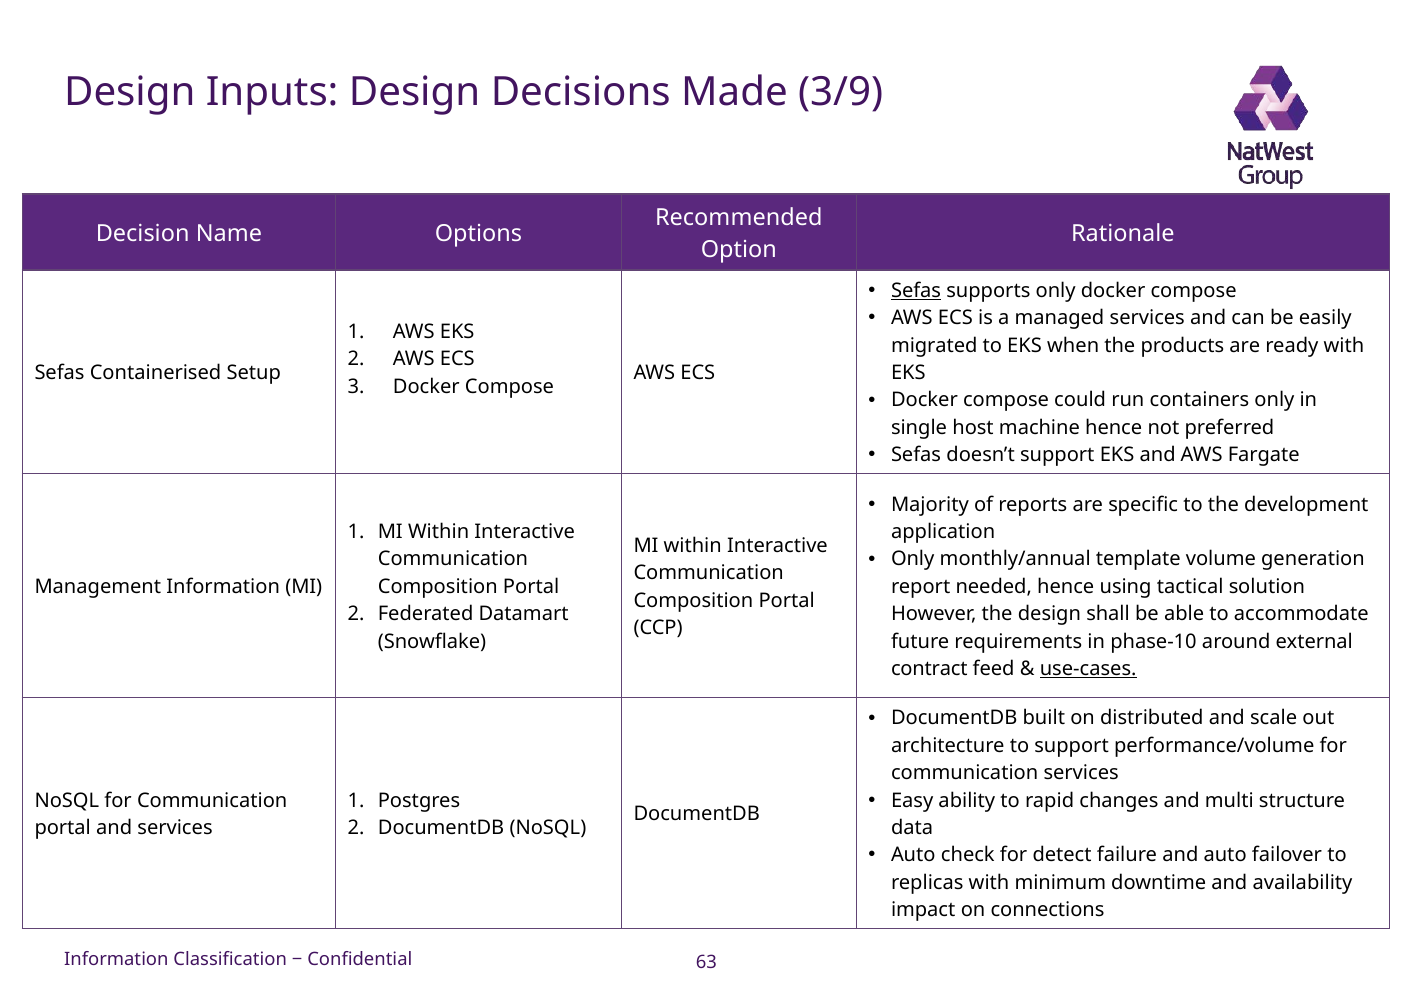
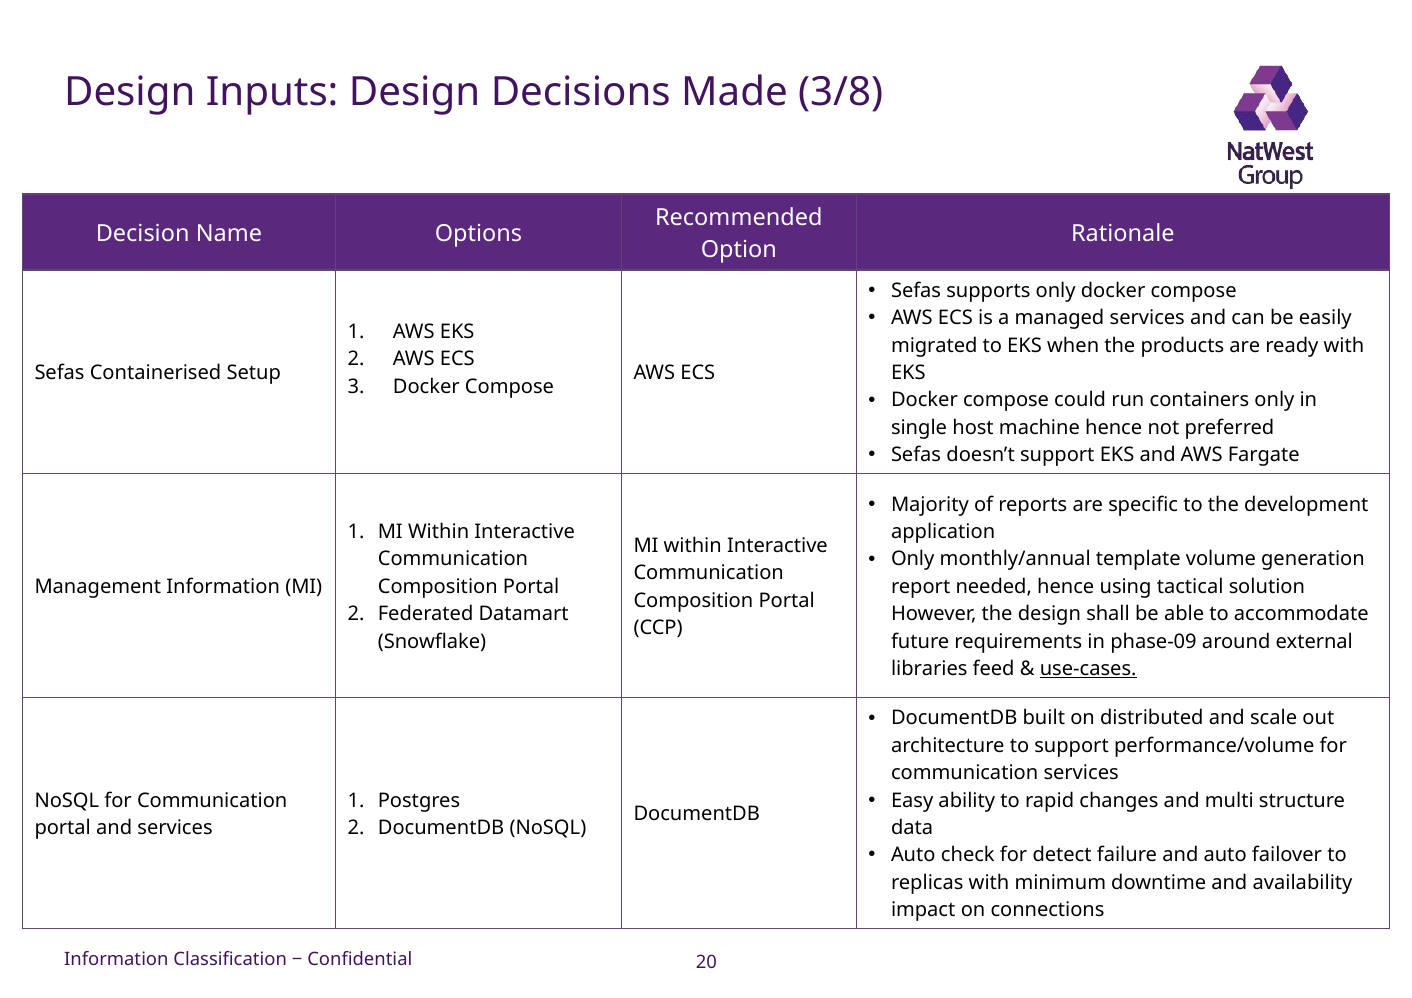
3/9: 3/9 -> 3/8
Sefas at (916, 291) underline: present -> none
phase-10: phase-10 -> phase-09
contract: contract -> libraries
63: 63 -> 20
